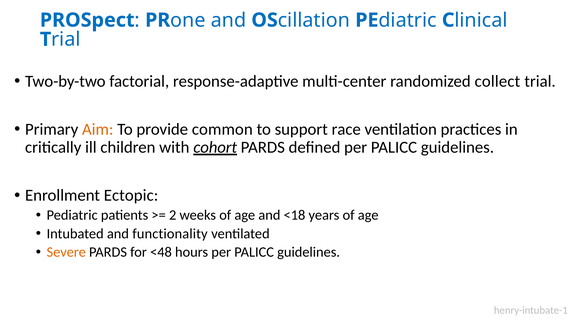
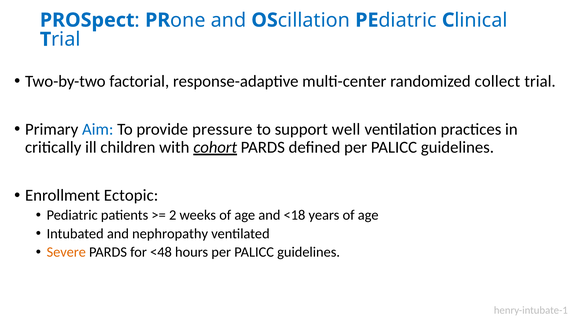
Aim colour: orange -> blue
common: common -> pressure
race: race -> well
functionality: functionality -> nephropathy
